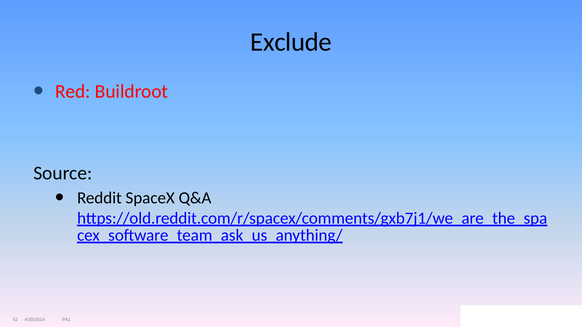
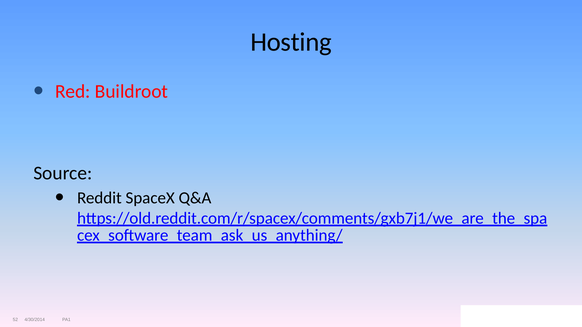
Exclude: Exclude -> Hosting
